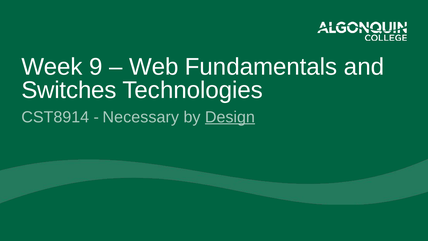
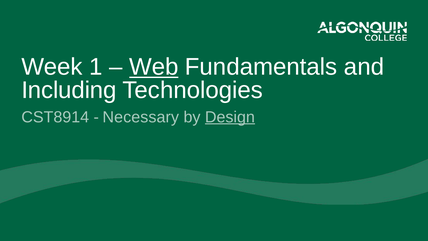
9: 9 -> 1
Web underline: none -> present
Switches: Switches -> Including
